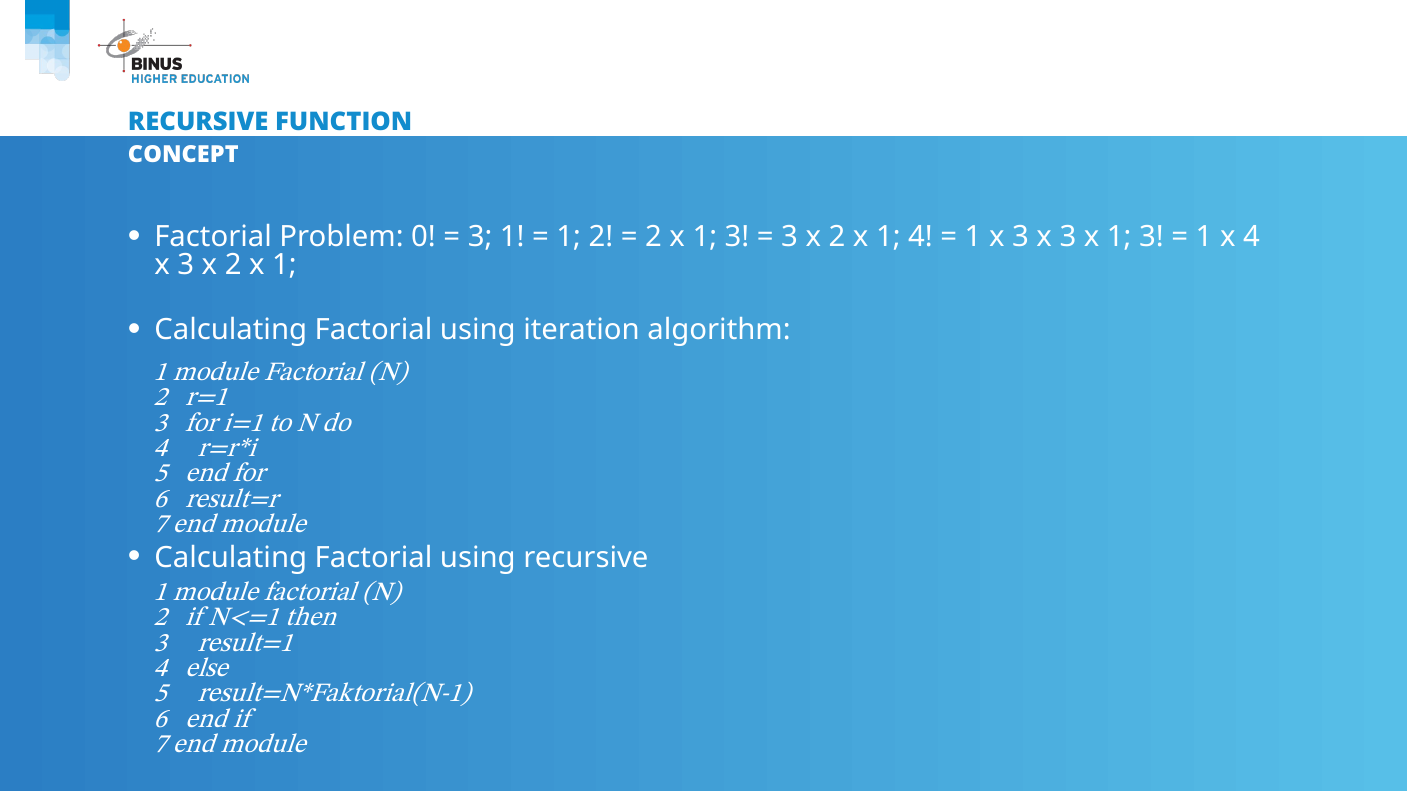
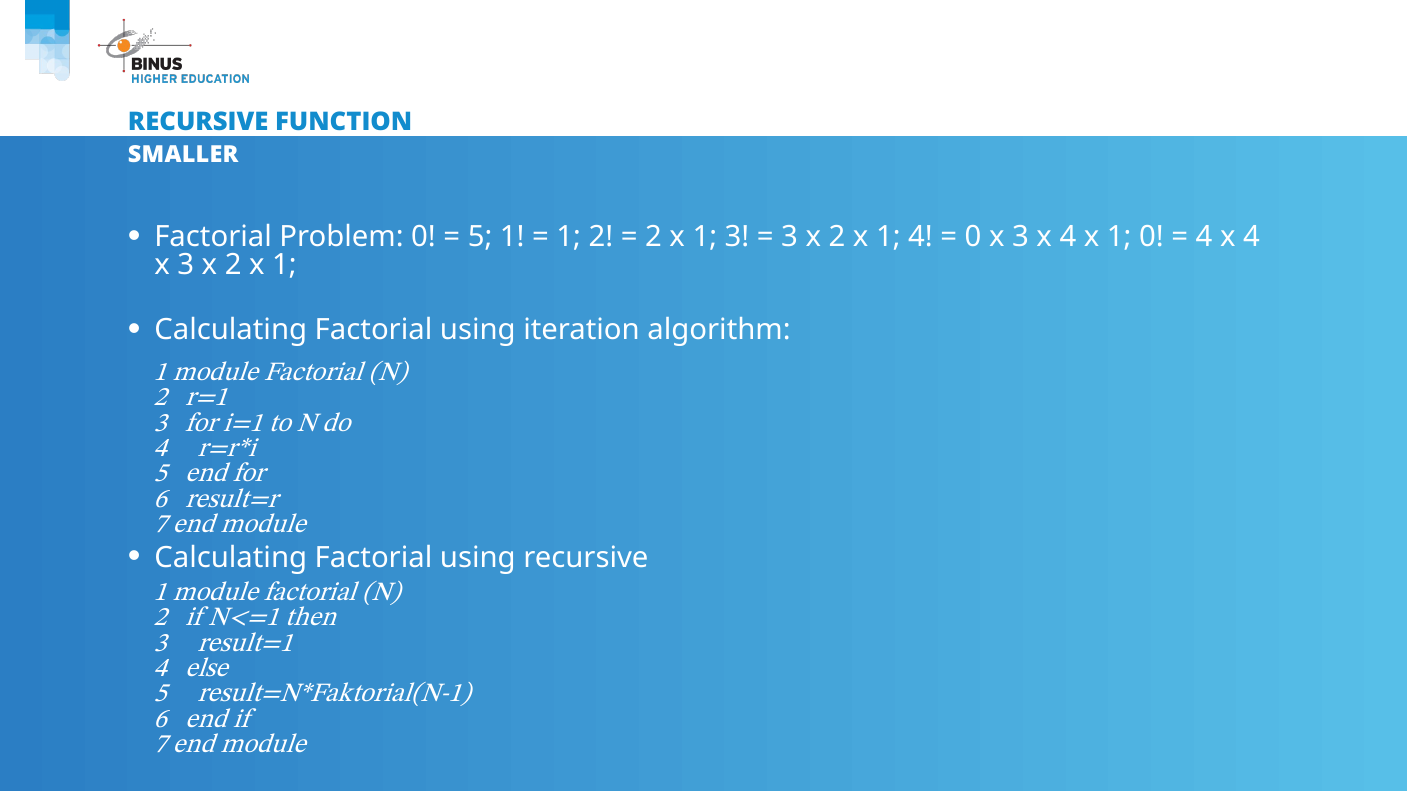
CONCEPT: CONCEPT -> SMALLER
3 at (480, 237): 3 -> 5
1 at (973, 237): 1 -> 0
3 x 3: 3 -> 4
3 at (1152, 237): 3 -> 0
1 at (1204, 237): 1 -> 4
